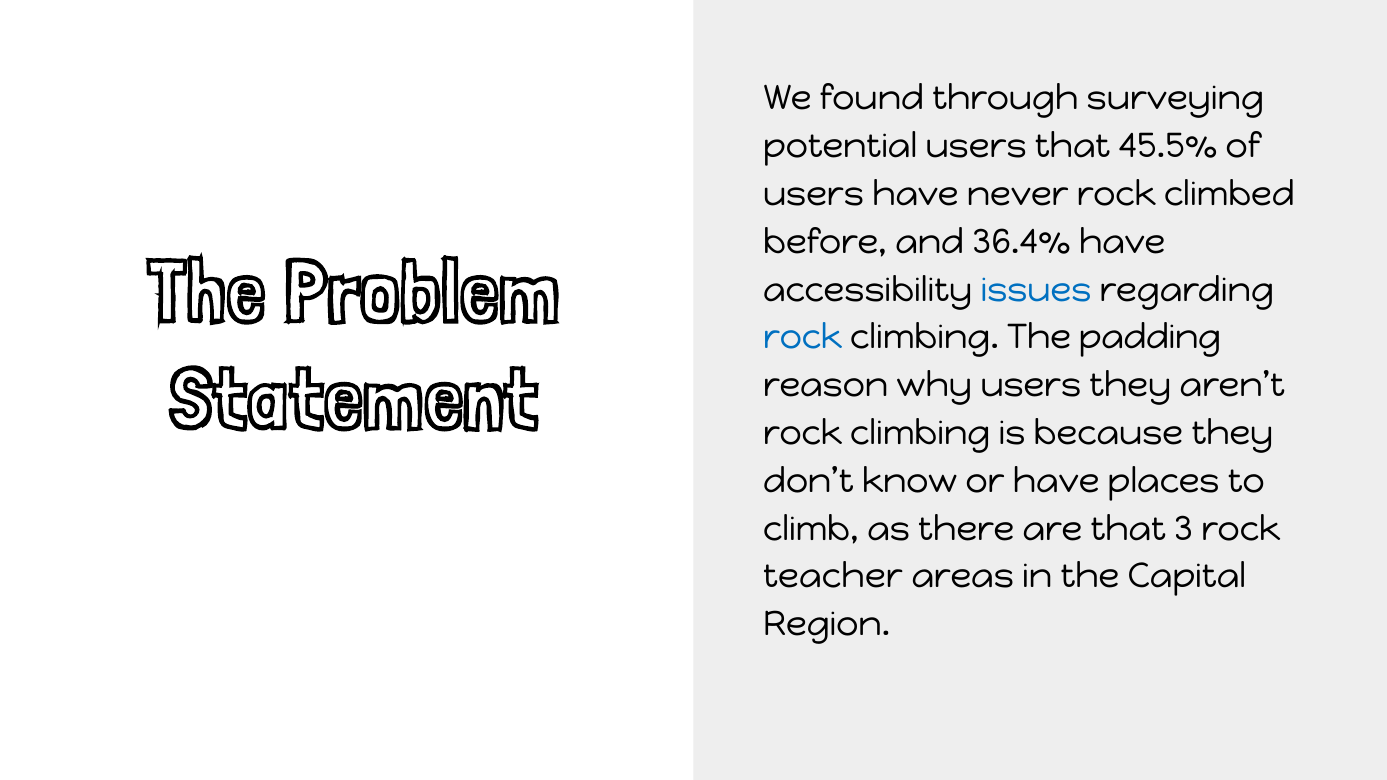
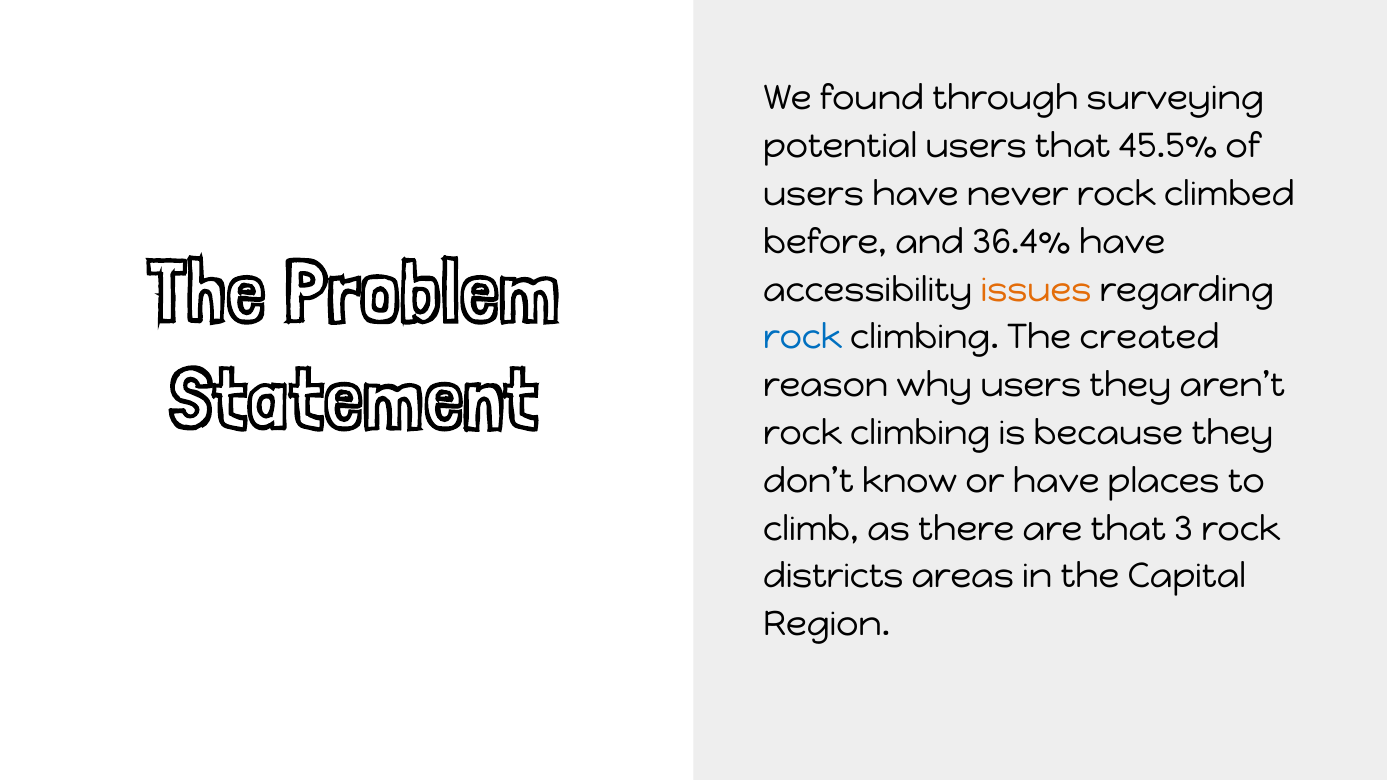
issues colour: blue -> orange
padding: padding -> created
teacher: teacher -> districts
